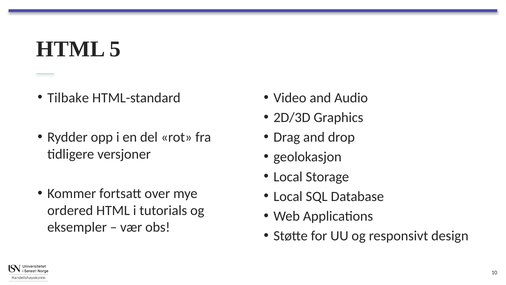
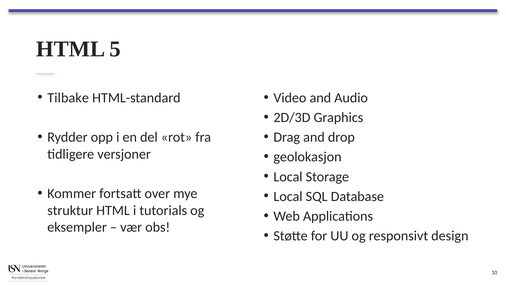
ordered: ordered -> struktur
